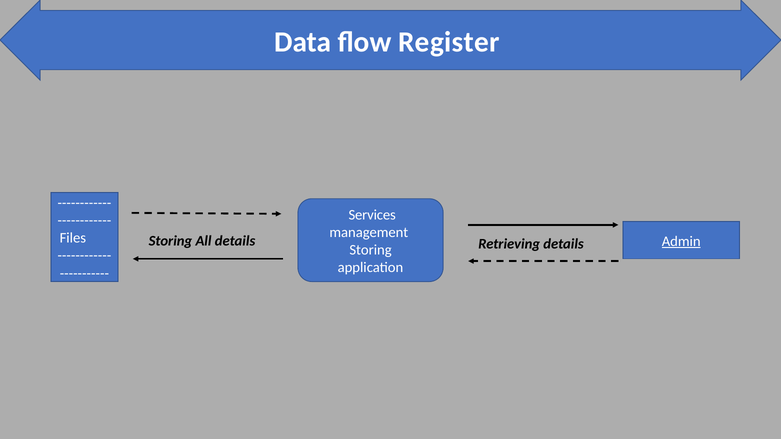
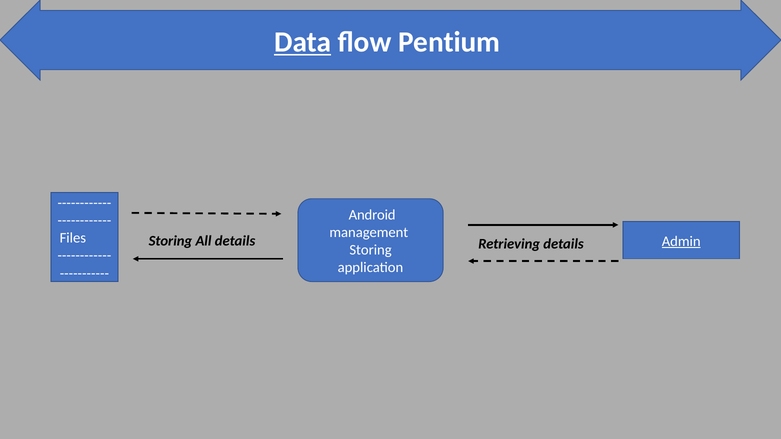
Data underline: none -> present
Register: Register -> Pentium
Services: Services -> Android
